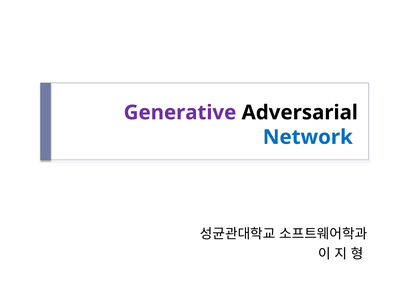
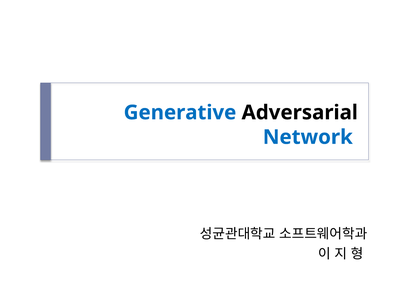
Generative colour: purple -> blue
